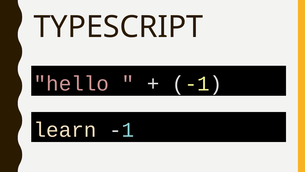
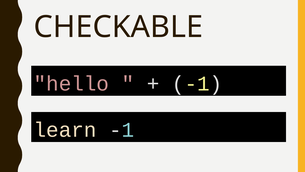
TYPESCRIPT: TYPESCRIPT -> CHECKABLE
